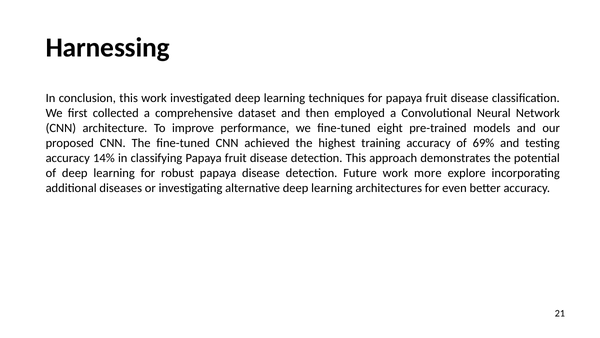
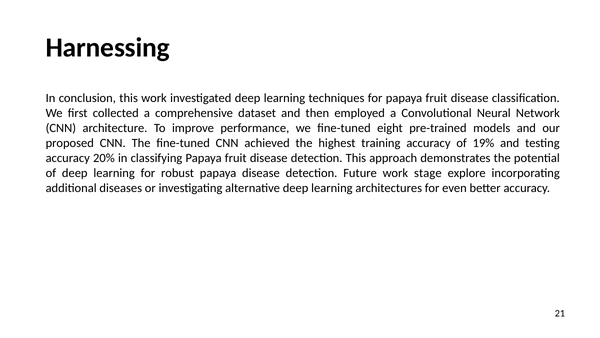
69%: 69% -> 19%
14%: 14% -> 20%
more: more -> stage
